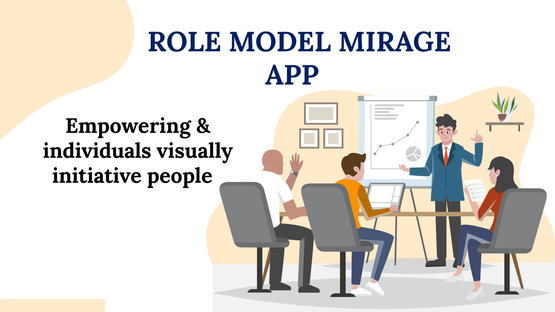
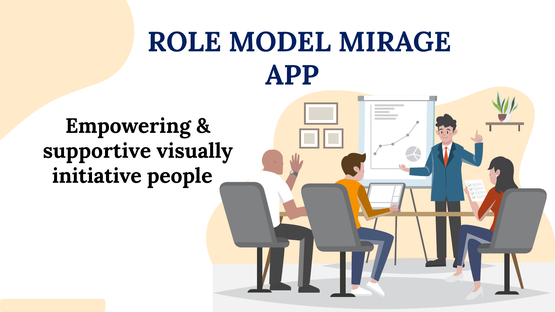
individuals: individuals -> supportive
